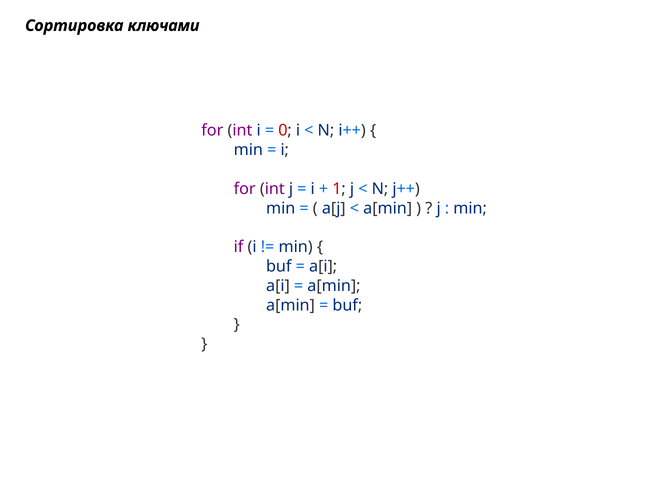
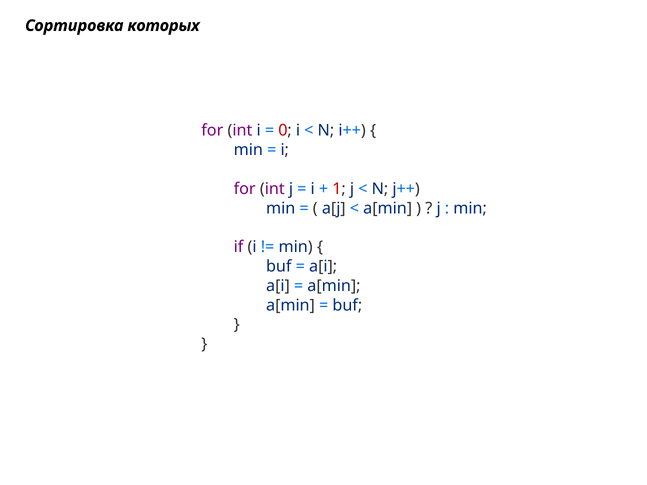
ключами: ключами -> которых
